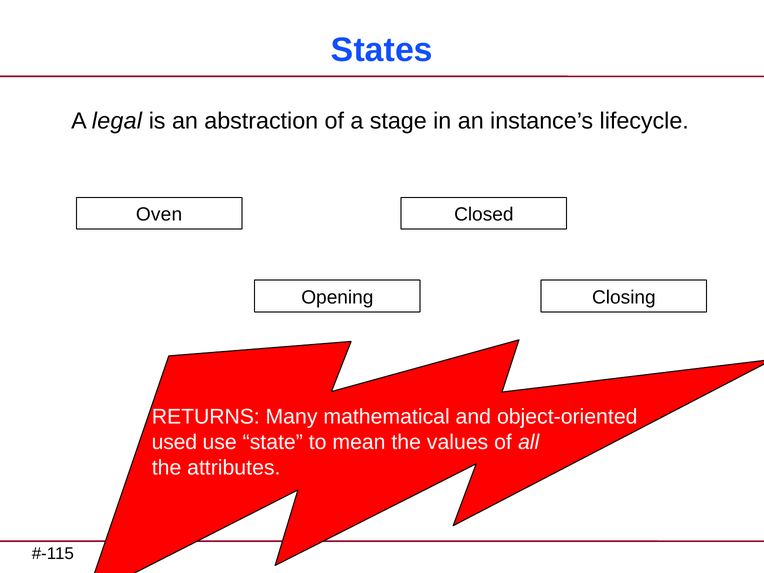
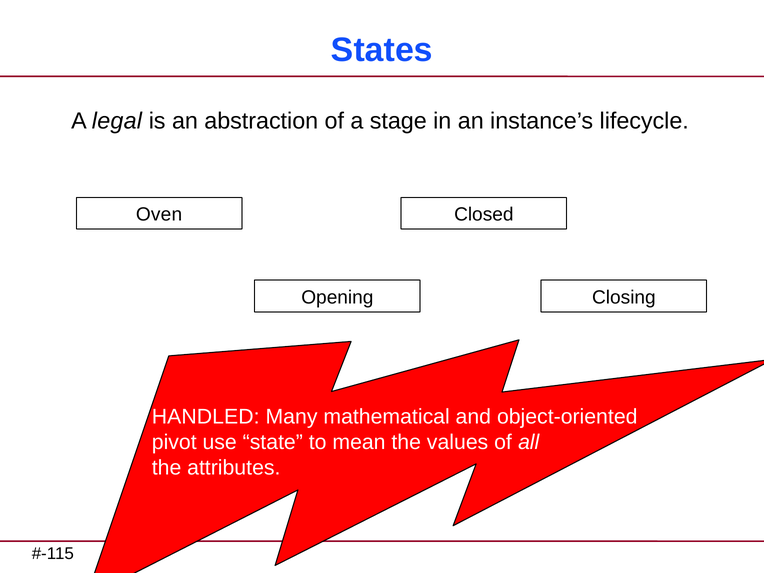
RETURNS: RETURNS -> HANDLED
used: used -> pivot
